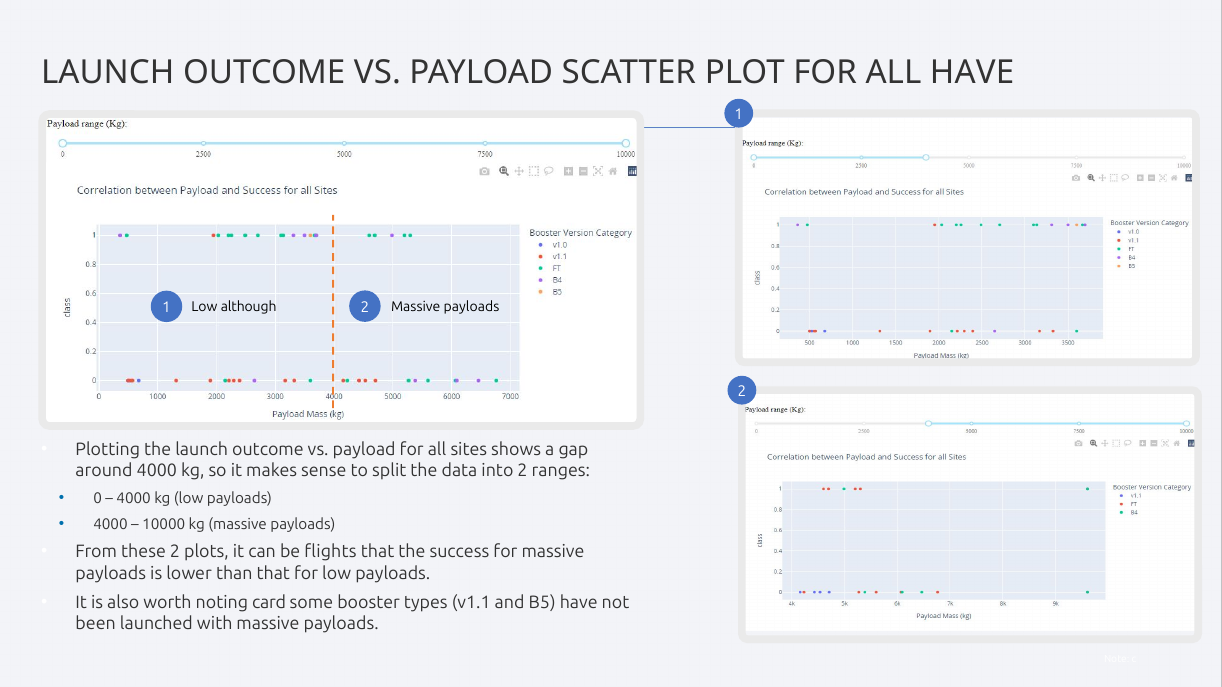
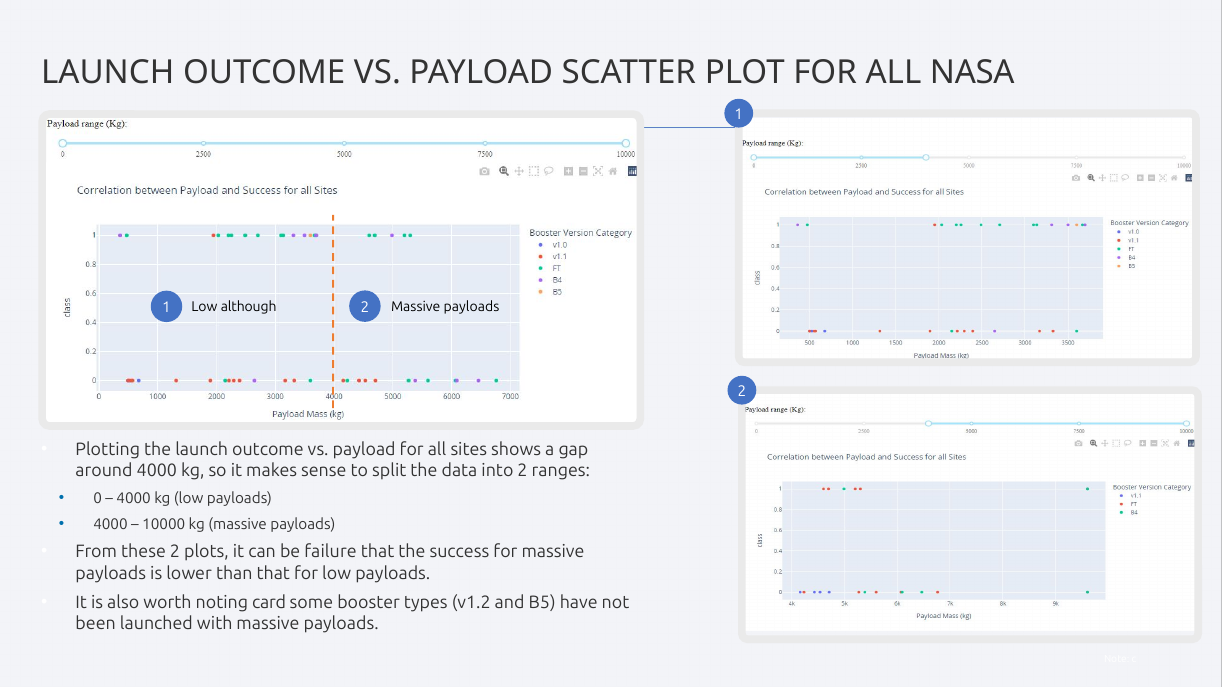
ALL HAVE: HAVE -> NASA
flights: flights -> failure
v1.1: v1.1 -> v1.2
